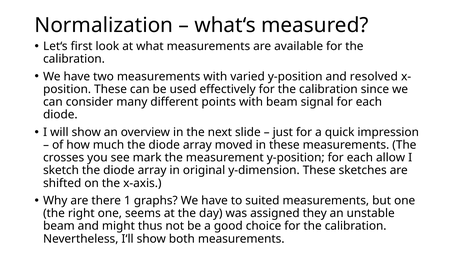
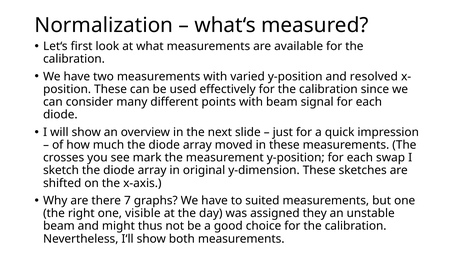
allow: allow -> swap
1: 1 -> 7
seems: seems -> visible
